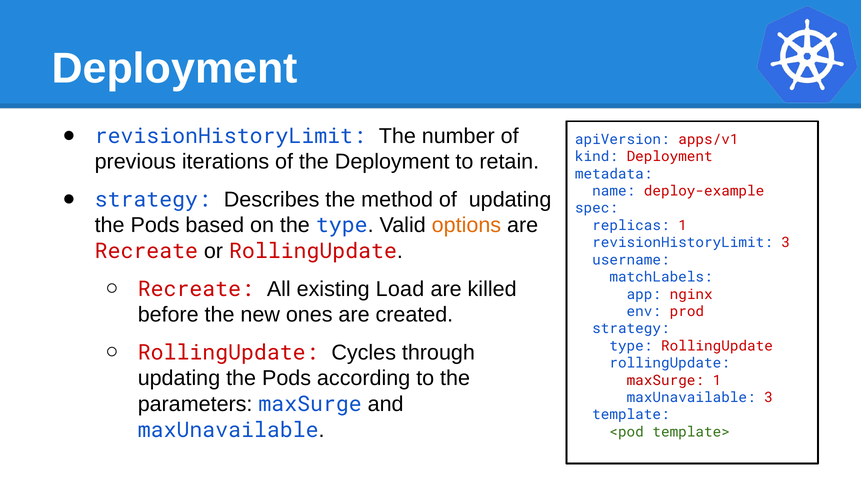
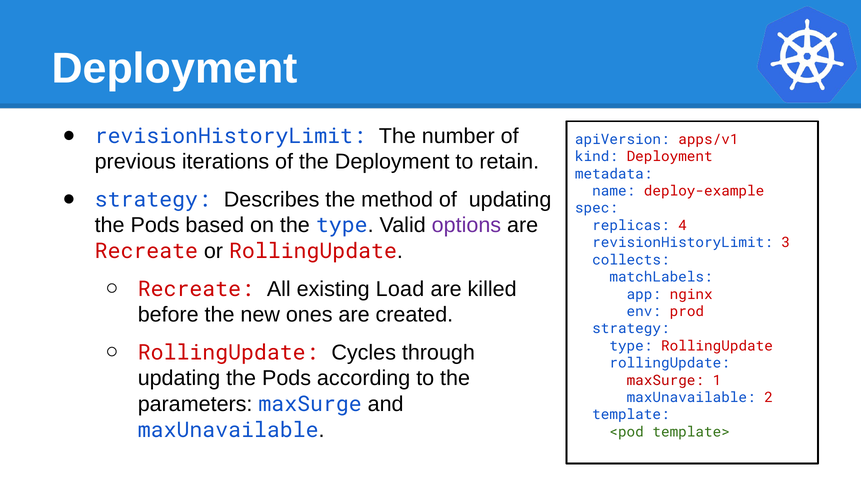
options colour: orange -> purple
replicas 1: 1 -> 4
username: username -> collects
maxUnavailable 3: 3 -> 2
